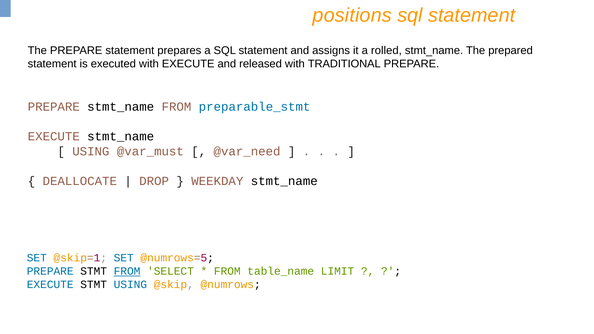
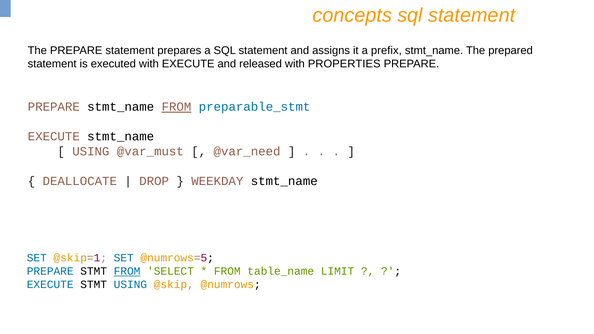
positions: positions -> concepts
rolled: rolled -> prefix
TRADITIONAL: TRADITIONAL -> PROPERTIES
FROM at (176, 107) underline: none -> present
